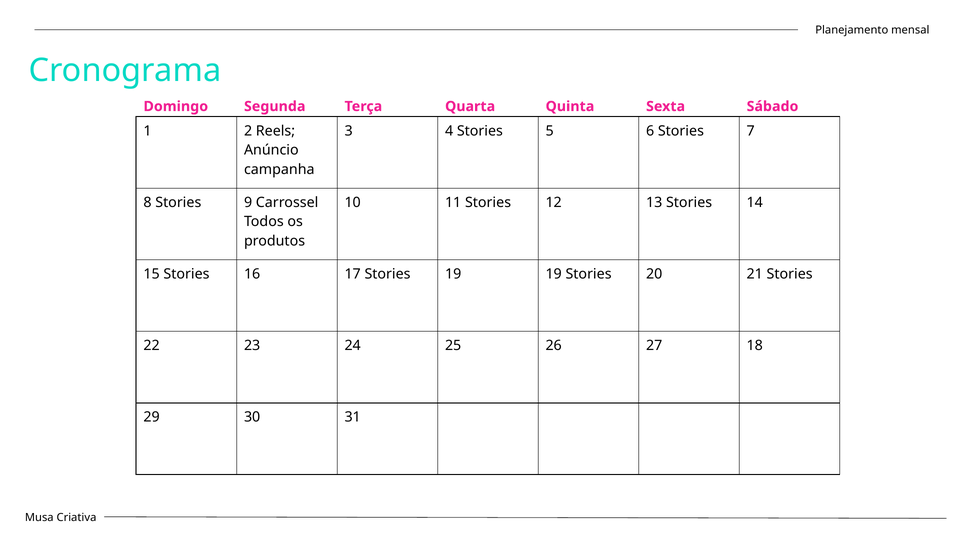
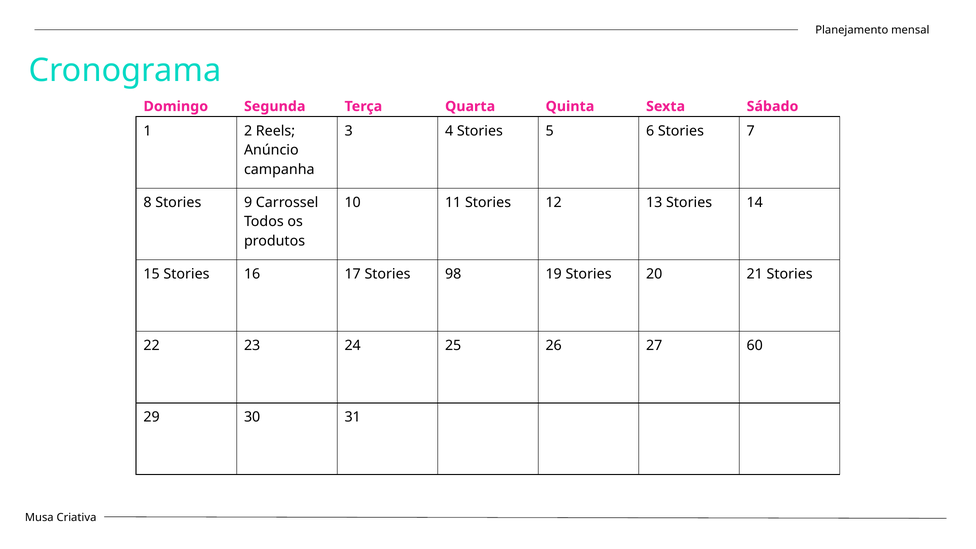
Stories 19: 19 -> 98
18: 18 -> 60
